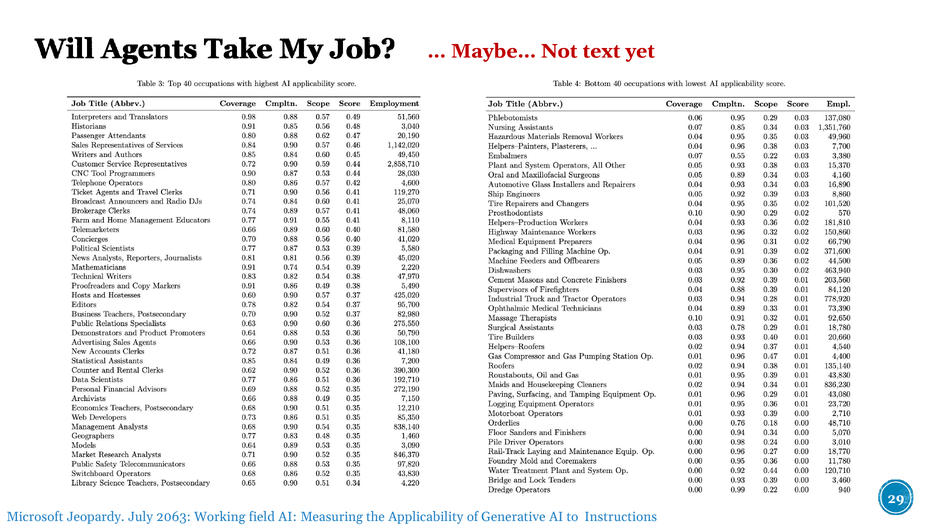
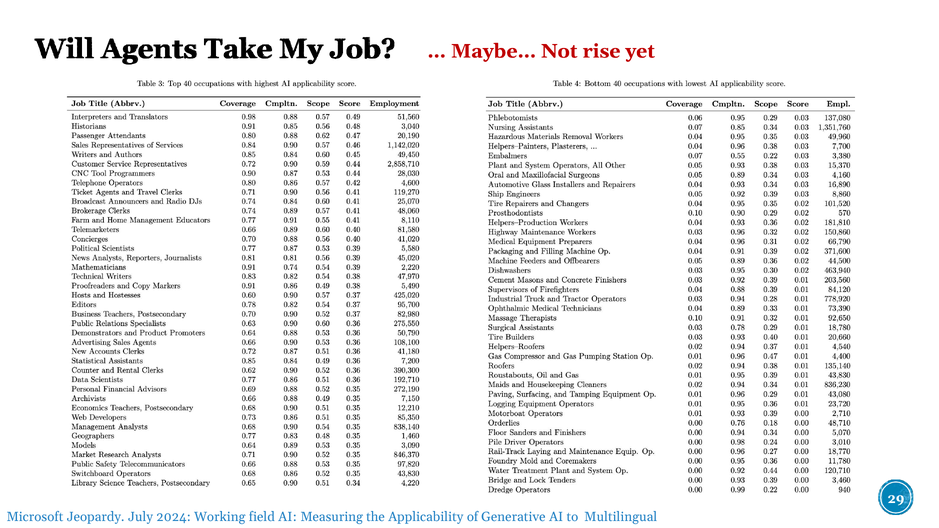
text: text -> rise
2063: 2063 -> 2024
Instructions: Instructions -> Multilingual
